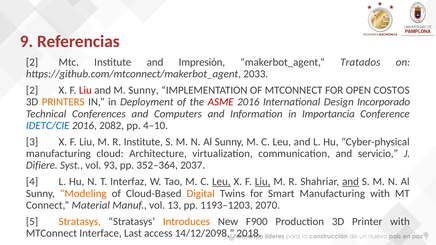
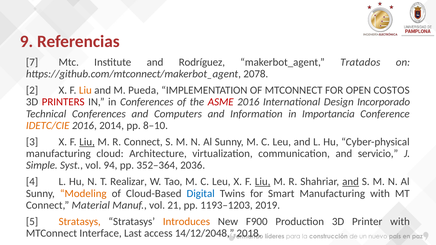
2 at (32, 62): 2 -> 7
Impresión: Impresión -> Rodríguez
2033: 2033 -> 2078
Liu at (85, 90) colour: red -> orange
M Sunny: Sunny -> Pueda
PRINTERS colour: orange -> red
in Deployment: Deployment -> Conferences
IDETC/CIE colour: blue -> orange
2082: 2082 -> 2014
4–10: 4–10 -> 8–10
Liu at (87, 142) underline: none -> present
R Institute: Institute -> Connect
Difiere: Difiere -> Simple
93: 93 -> 94
2037: 2037 -> 2036
Interfaz: Interfaz -> Realizar
Leu at (221, 182) underline: present -> none
Digital colour: orange -> blue
13: 13 -> 21
2070: 2070 -> 2019
14/12/2098: 14/12/2098 -> 14/12/2048
